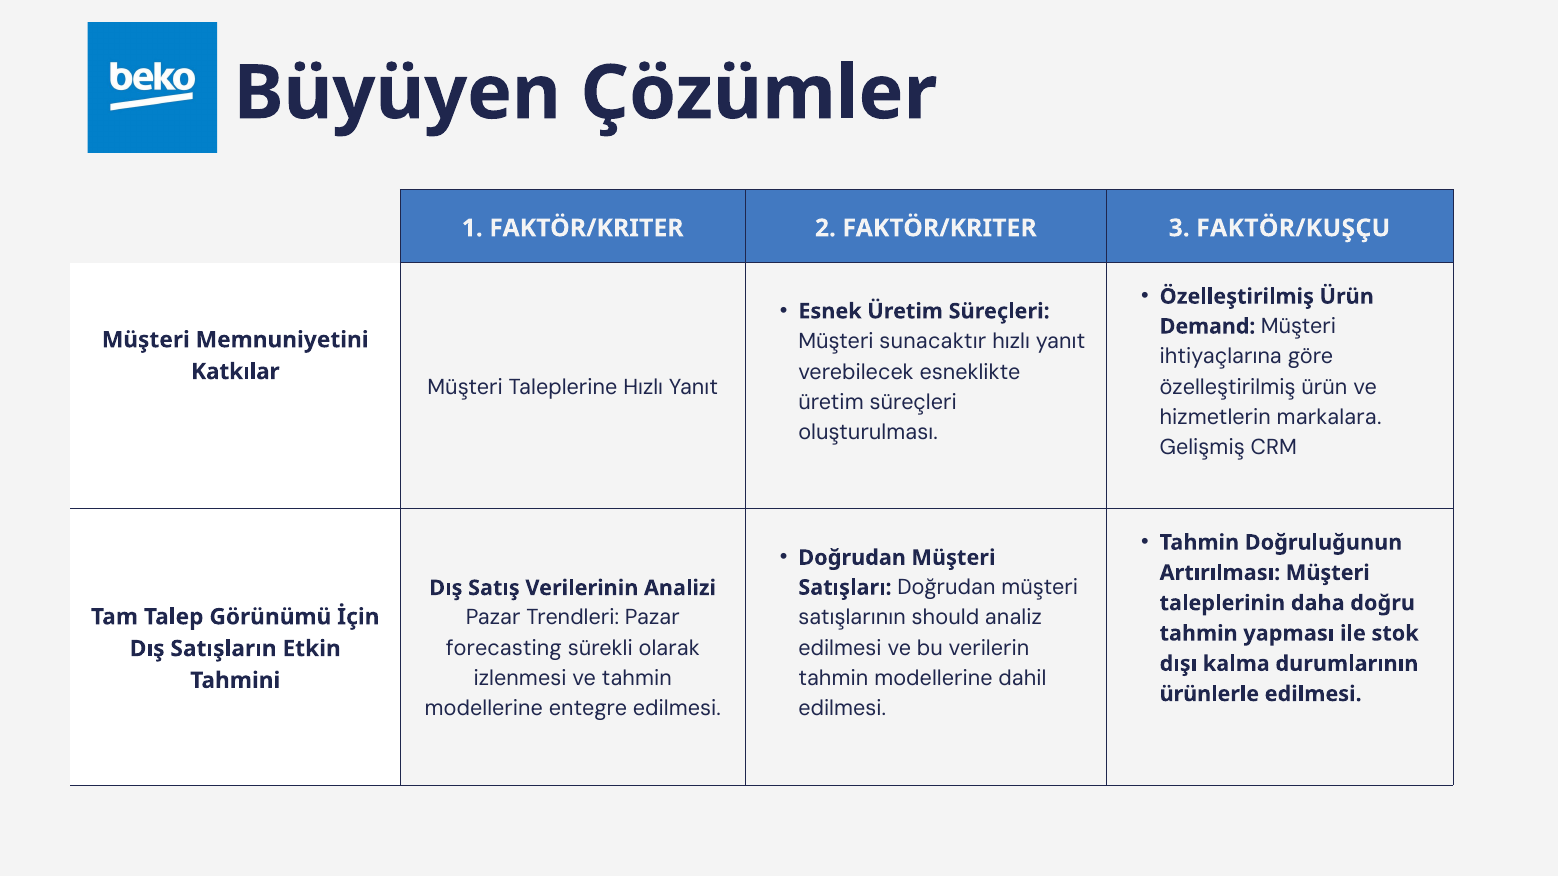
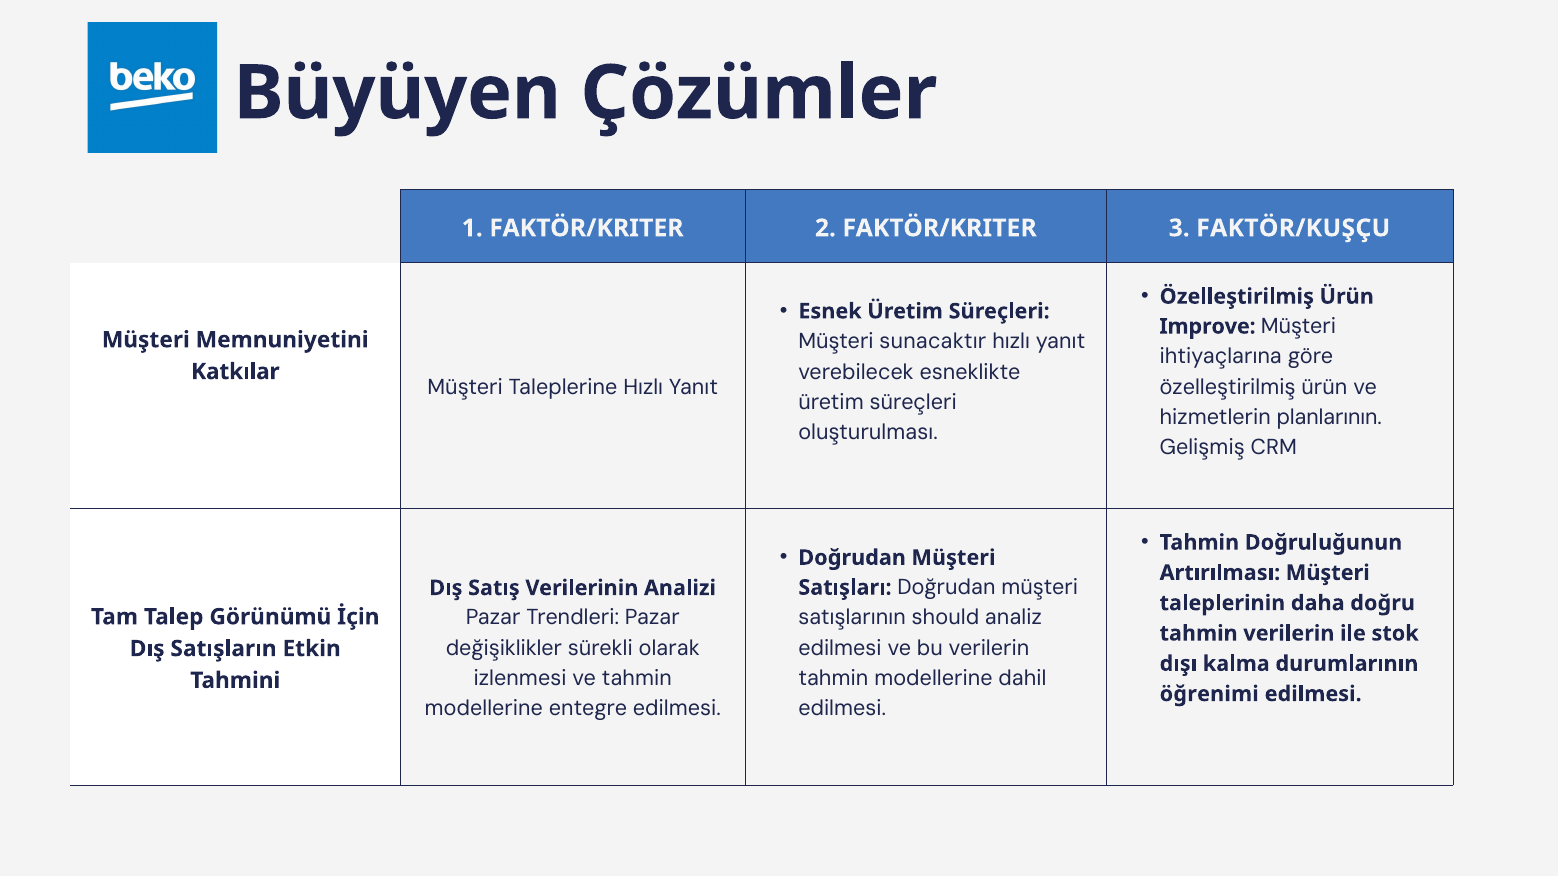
Demand: Demand -> Improve
markalara: markalara -> planlarının
tahmin yapması: yapması -> verilerin
forecasting: forecasting -> değişiklikler
ürünlerle: ürünlerle -> öğrenimi
